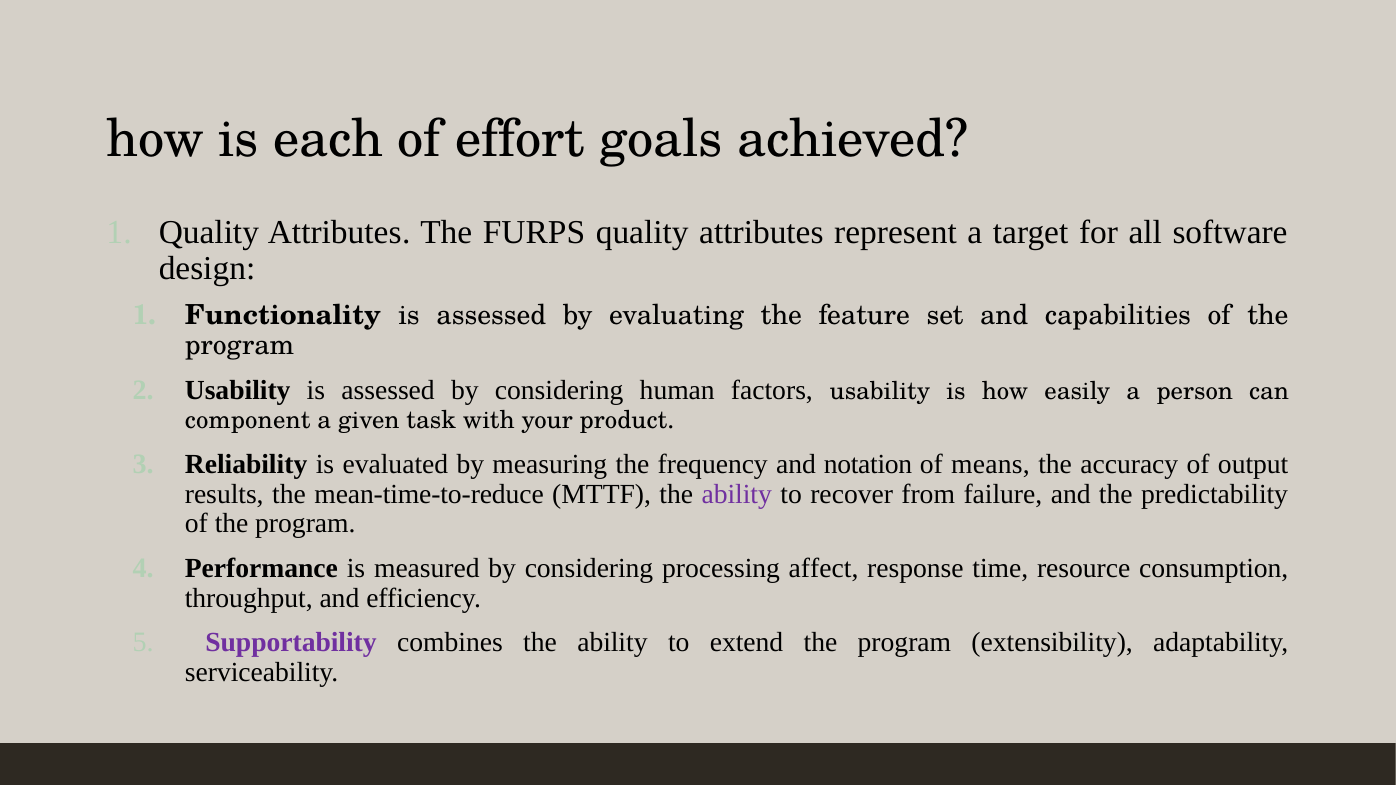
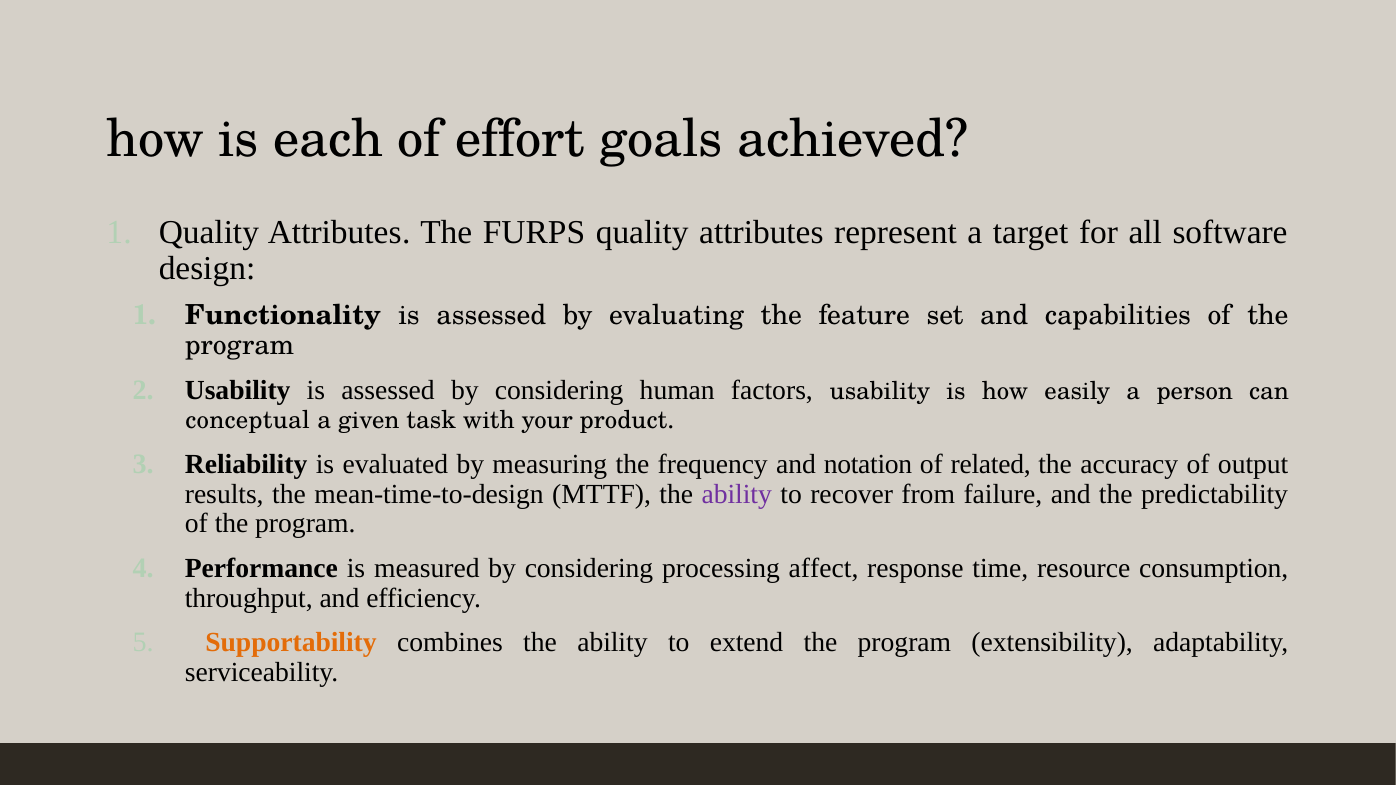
component: component -> conceptual
means: means -> related
mean-time-to-reduce: mean-time-to-reduce -> mean-time-to-design
Supportability colour: purple -> orange
